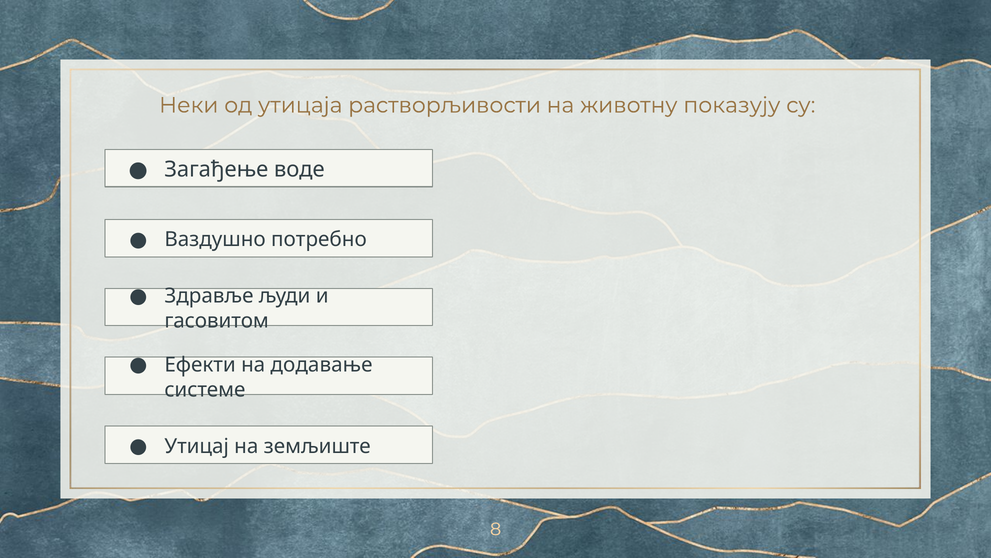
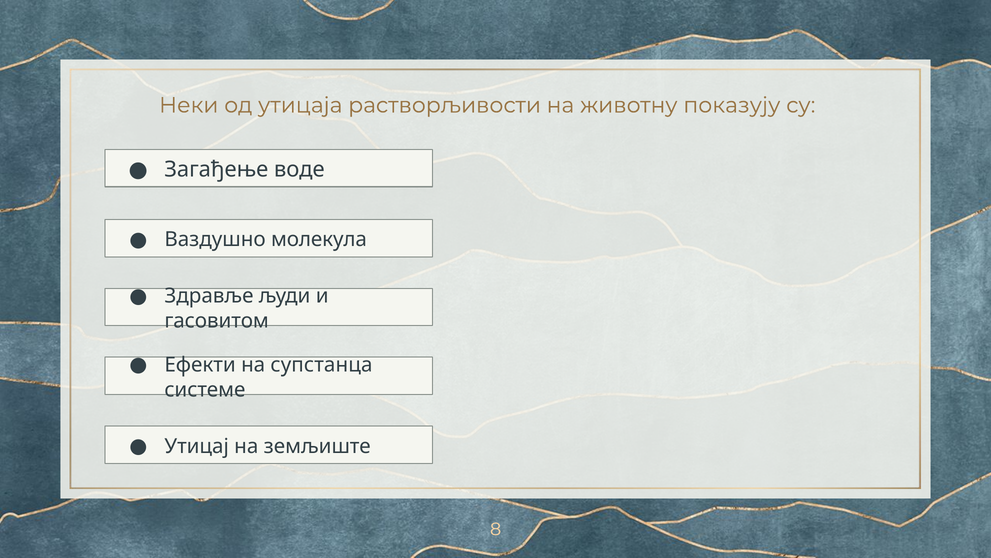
потребно: потребно -> молекула
додавање: додавање -> супстанца
